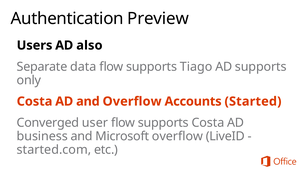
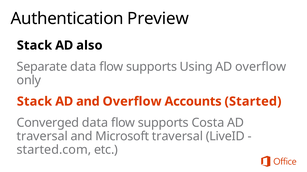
Users at (35, 46): Users -> Stack
Tiago: Tiago -> Using
AD supports: supports -> overflow
Costa at (35, 102): Costa -> Stack
Converged user: user -> data
business at (42, 137): business -> traversal
Microsoft overflow: overflow -> traversal
